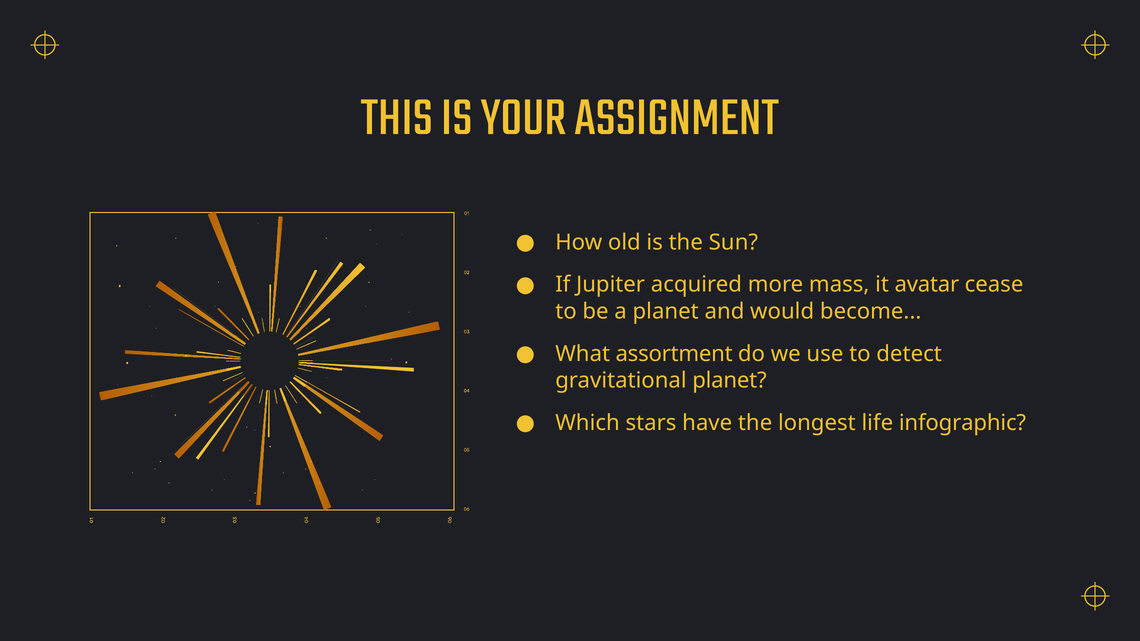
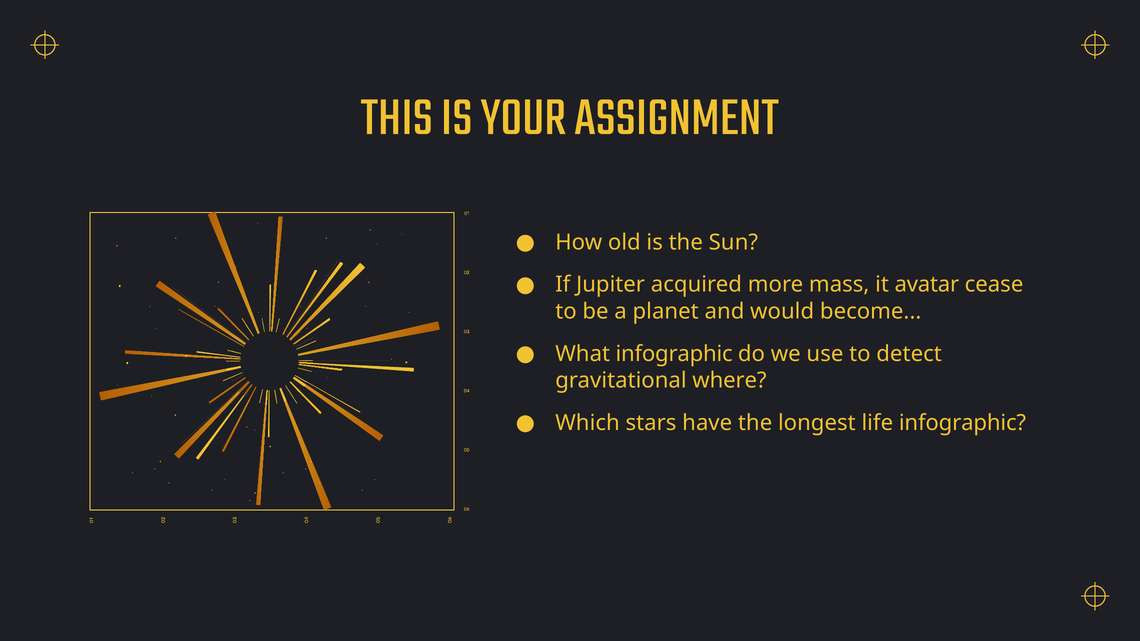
What assortment: assortment -> infographic
gravitational planet: planet -> where
